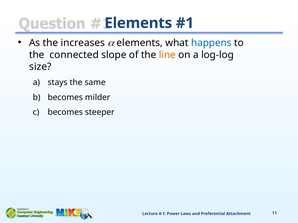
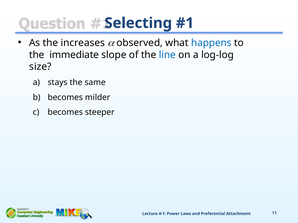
Elements at (138, 23): Elements -> Selecting
elements at (140, 43): elements -> observed
connected: connected -> immediate
line colour: orange -> blue
